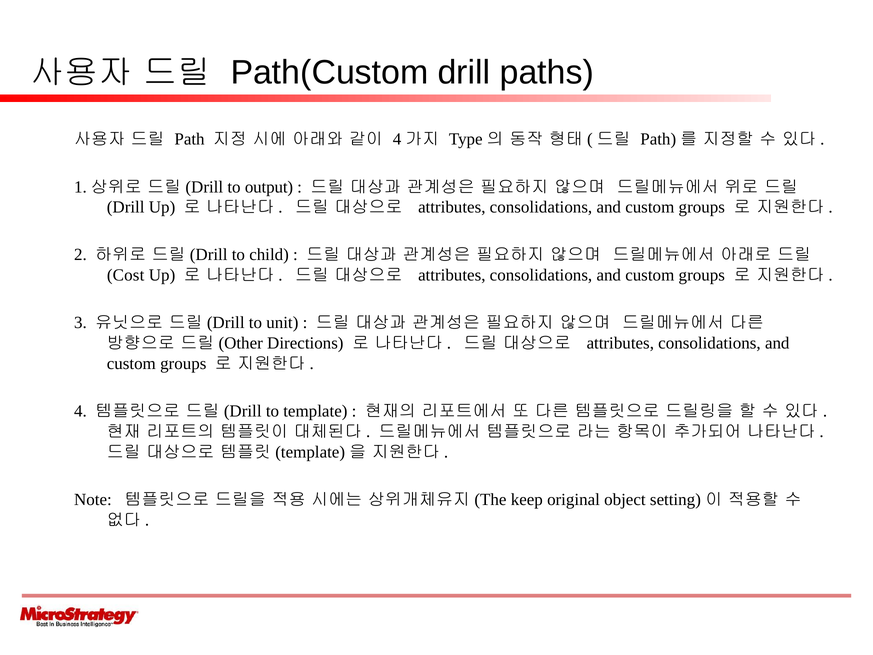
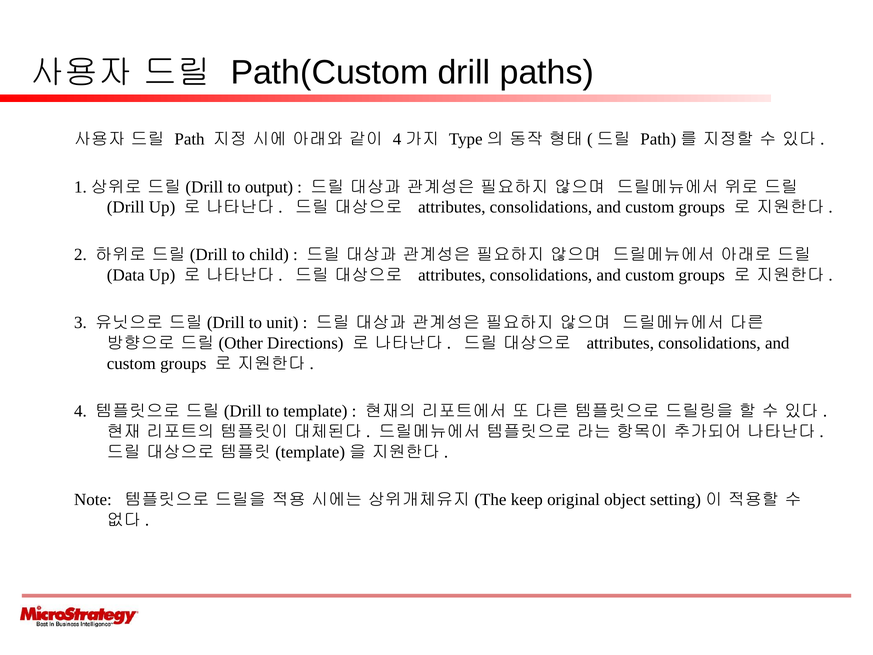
Cost: Cost -> Data
